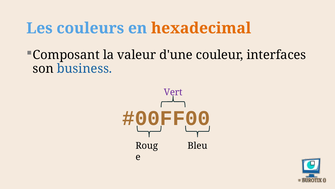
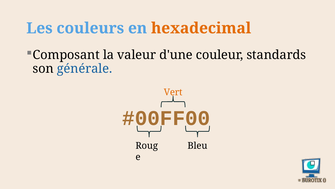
interfaces: interfaces -> standards
business: business -> générale
Vert colour: purple -> orange
